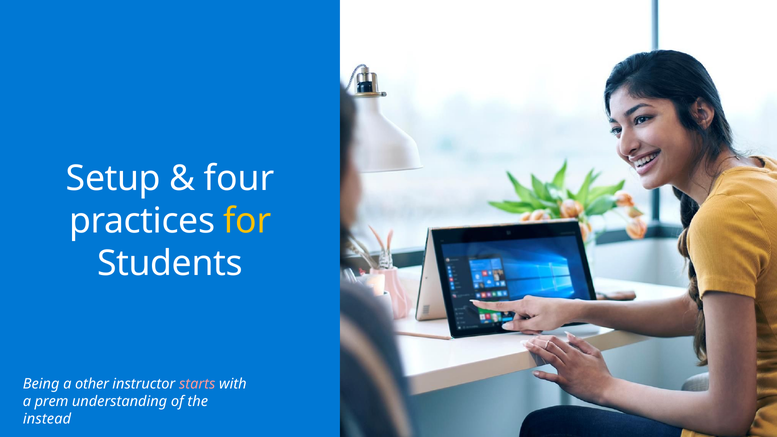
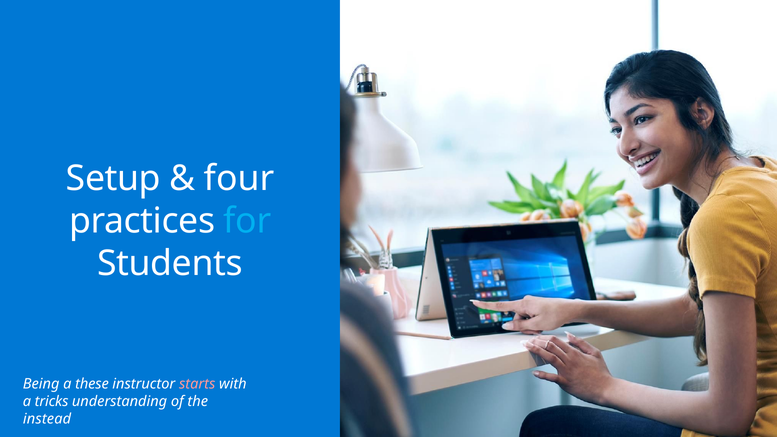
for colour: yellow -> light blue
other: other -> these
prem: prem -> tricks
